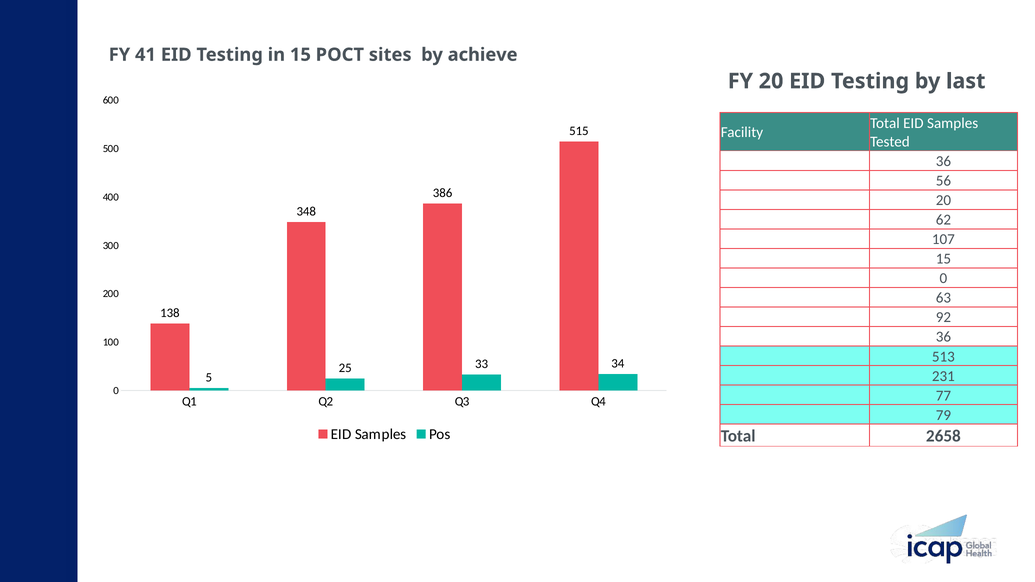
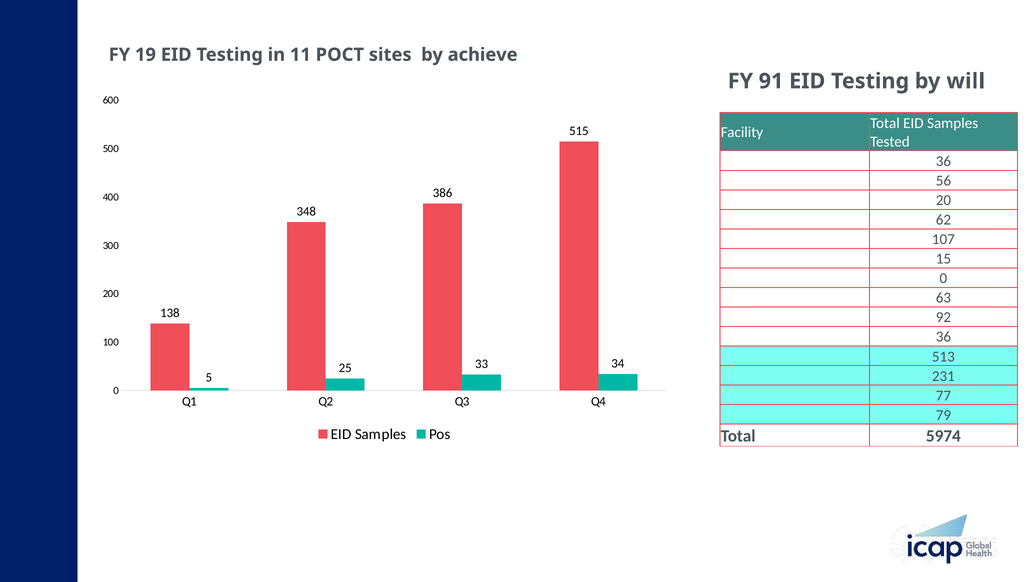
41: 41 -> 19
in 15: 15 -> 11
FY 20: 20 -> 91
last: last -> will
2658: 2658 -> 5974
